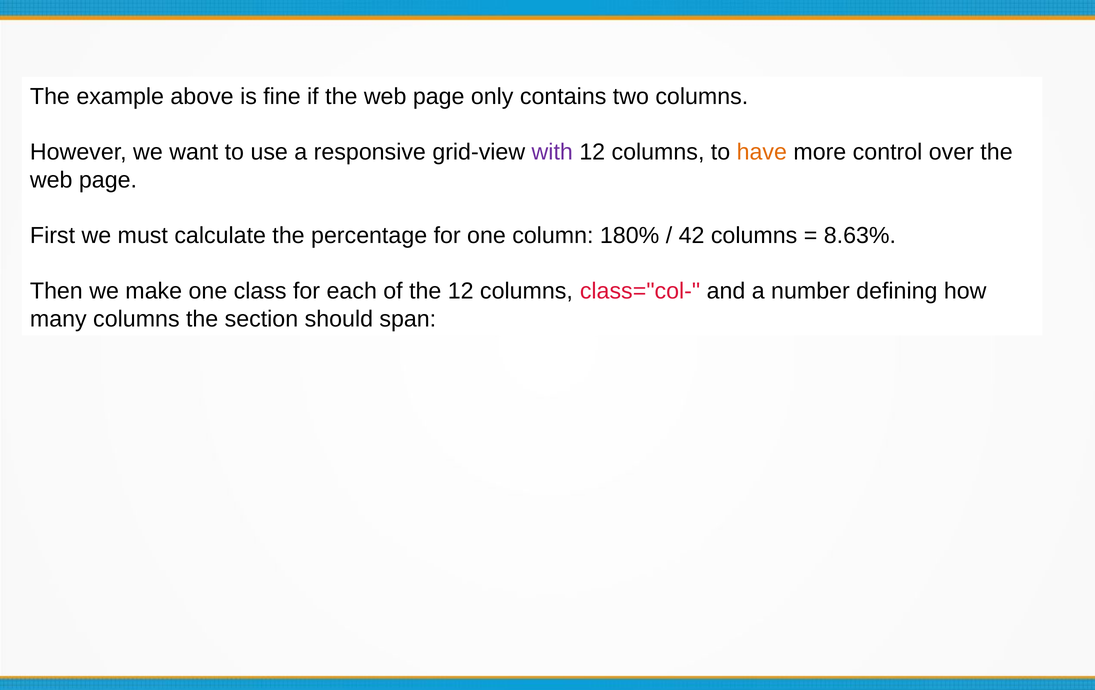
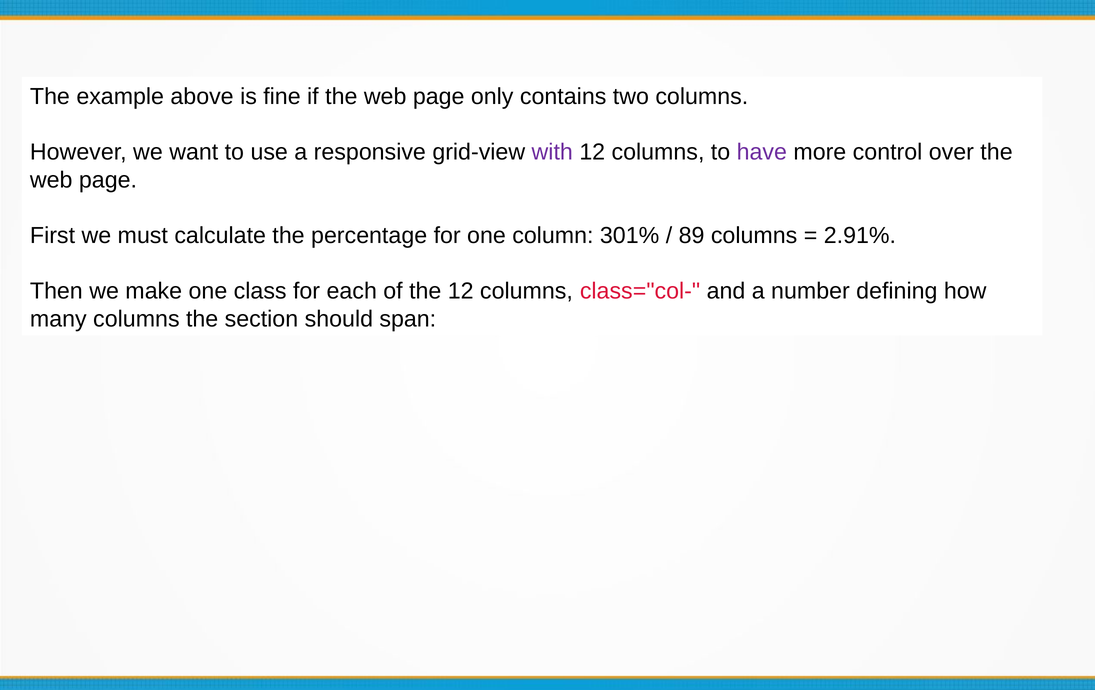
have colour: orange -> purple
180%: 180% -> 301%
42: 42 -> 89
8.63%: 8.63% -> 2.91%
